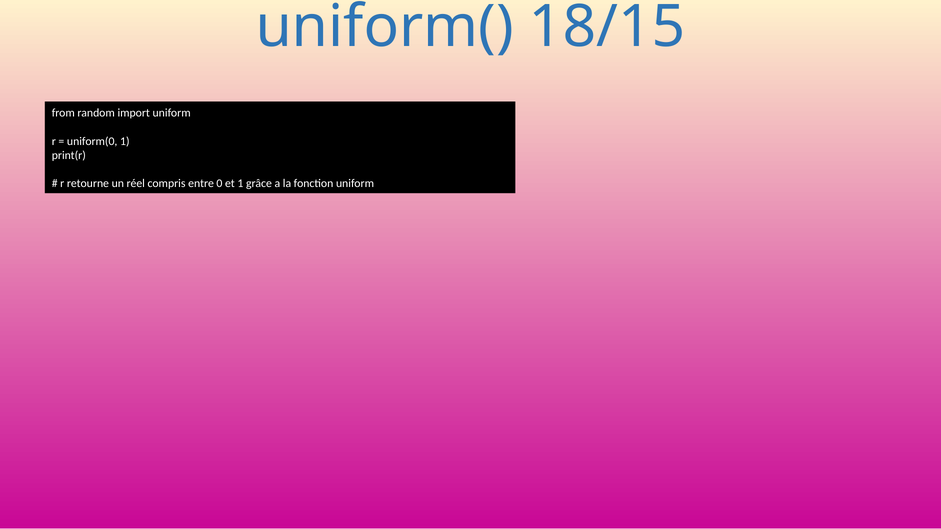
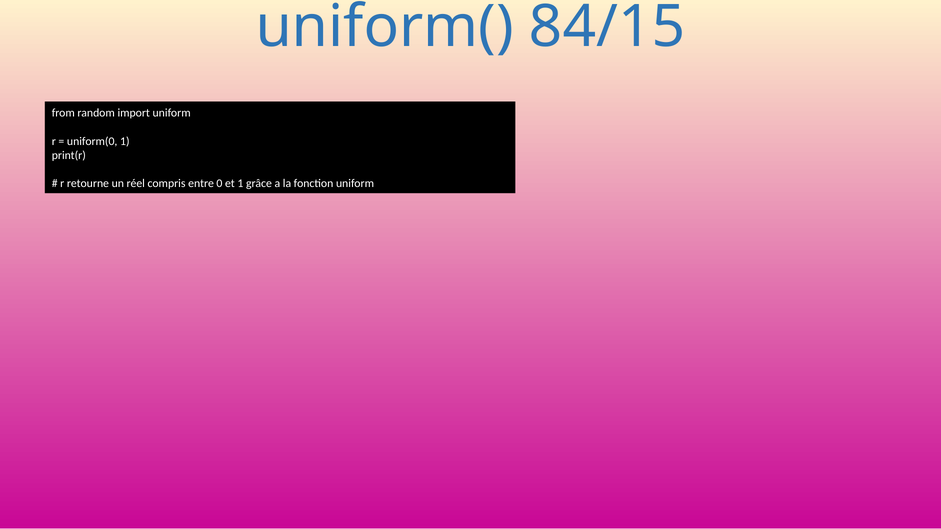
18/15: 18/15 -> 84/15
